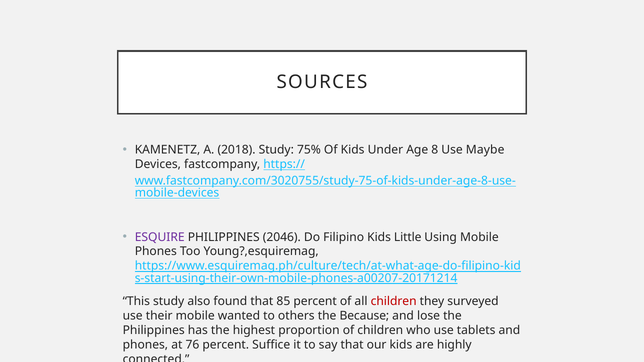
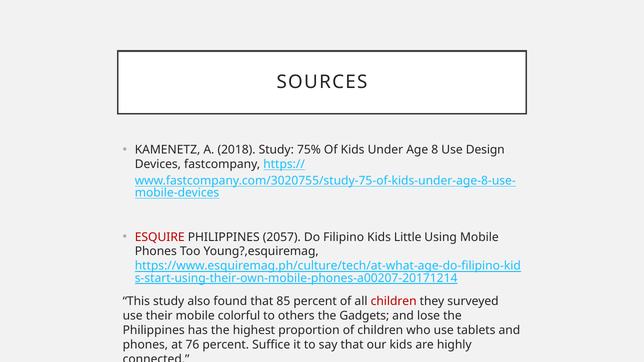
Maybe: Maybe -> Design
ESQUIRE colour: purple -> red
2046: 2046 -> 2057
wanted: wanted -> colorful
Because: Because -> Gadgets
